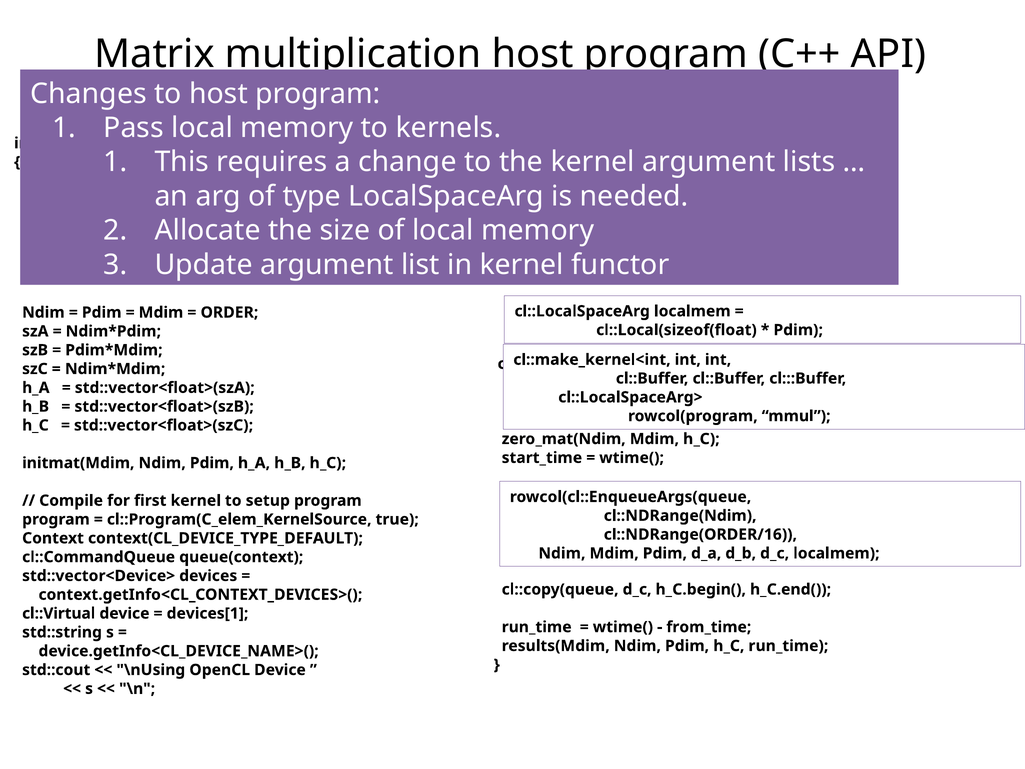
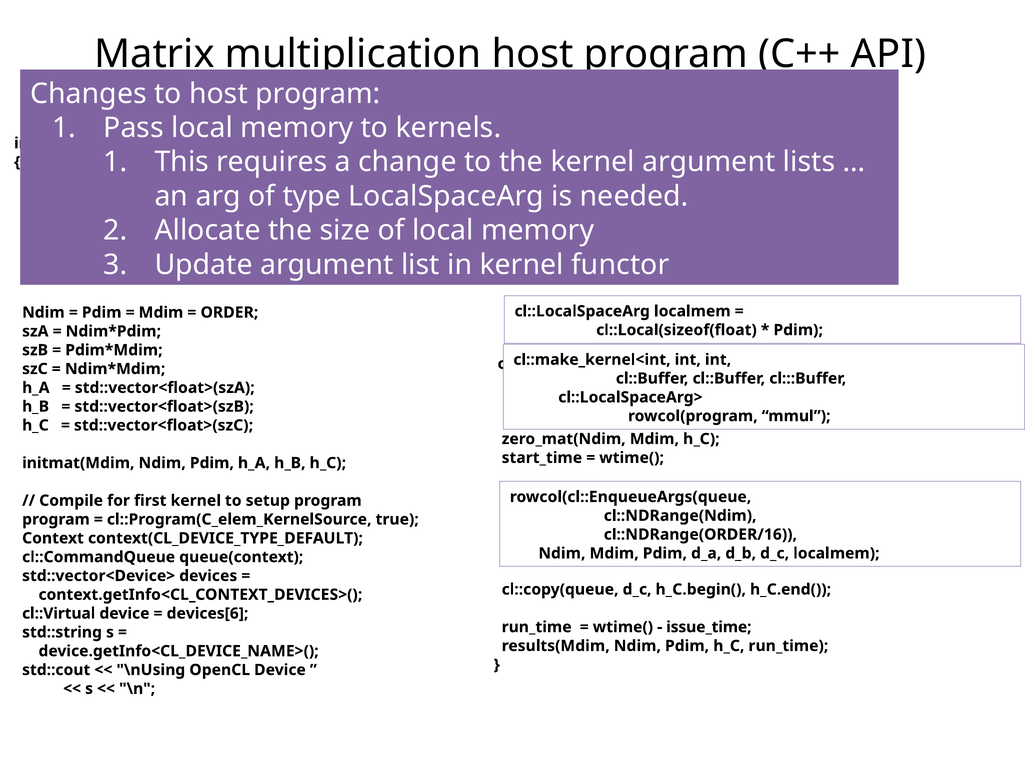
devices[1: devices[1 -> devices[6
from_time: from_time -> issue_time
